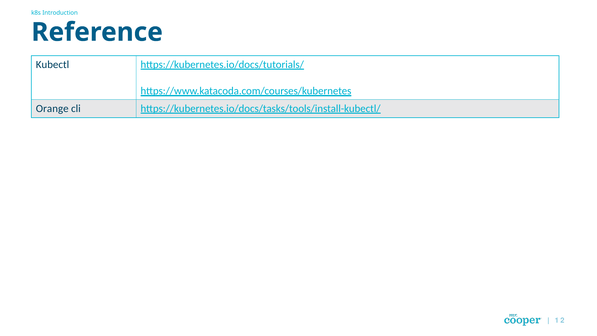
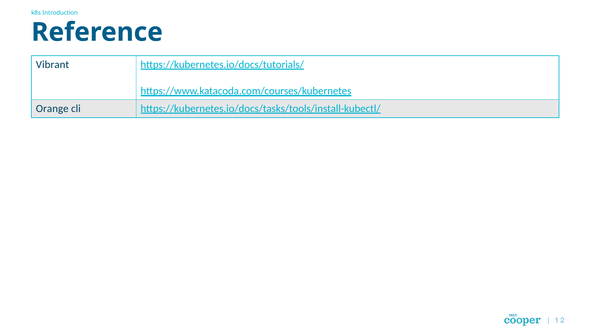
Kubectl: Kubectl -> Vibrant
